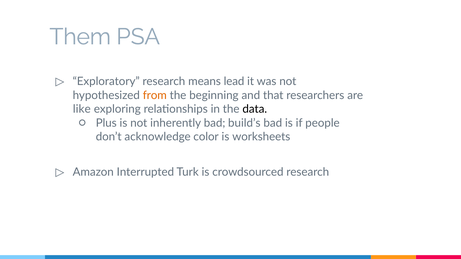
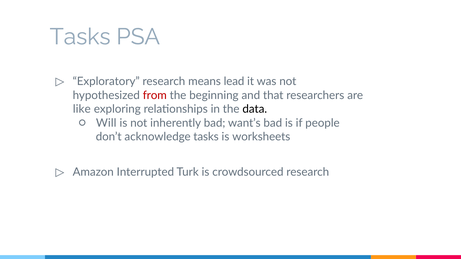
Them at (80, 37): Them -> Tasks
from colour: orange -> red
Plus: Plus -> Will
build’s: build’s -> want’s
acknowledge color: color -> tasks
